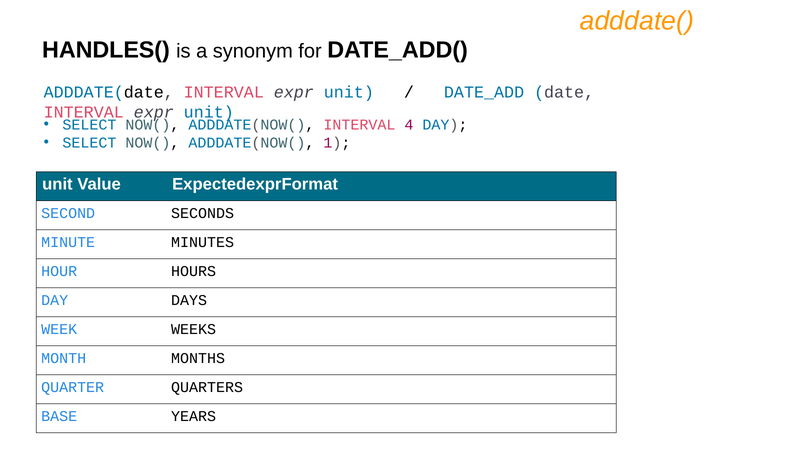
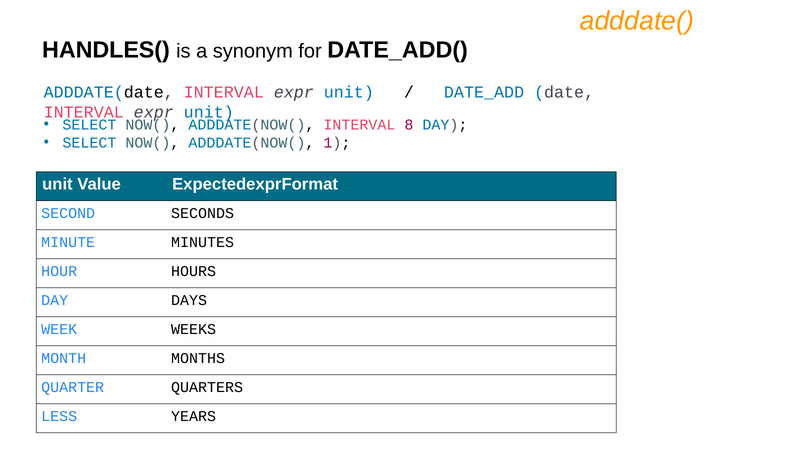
4: 4 -> 8
BASE: BASE -> LESS
